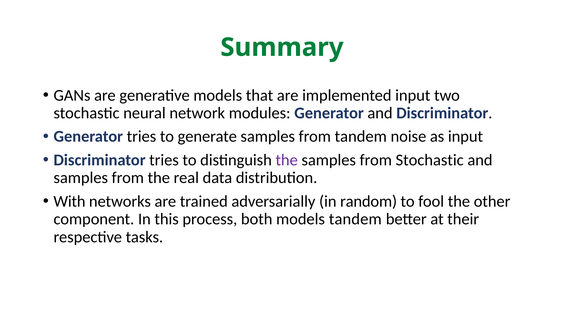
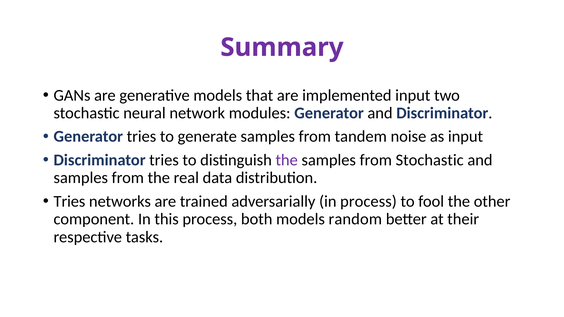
Summary colour: green -> purple
With at (70, 202): With -> Tries
in random: random -> process
models tandem: tandem -> random
